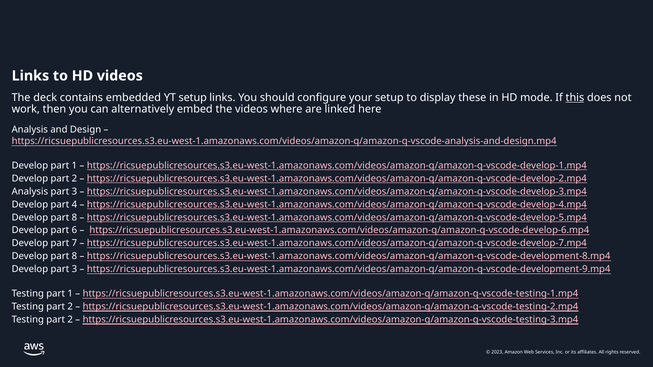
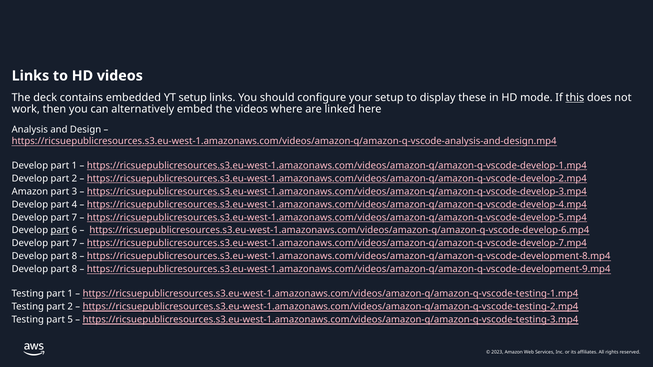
Analysis at (30, 192): Analysis -> Amazon
8 at (74, 218): 8 -> 7
part at (60, 231) underline: none -> present
3 at (74, 269): 3 -> 8
2 at (70, 320): 2 -> 5
